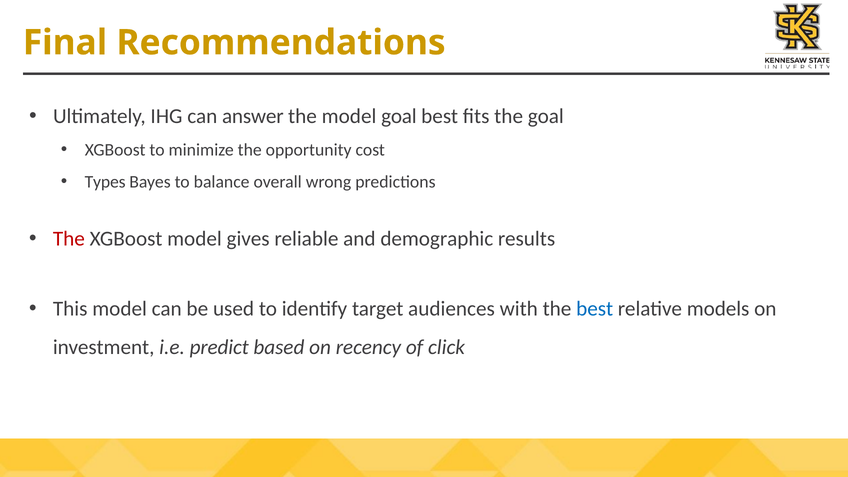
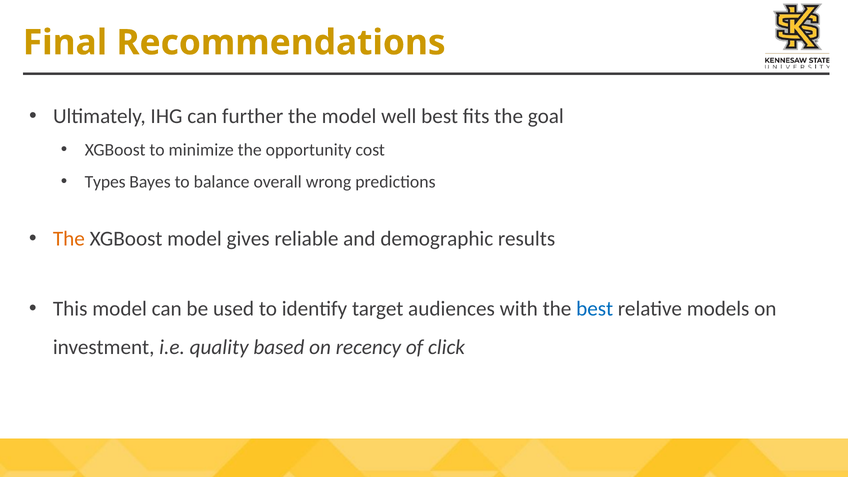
answer: answer -> further
model goal: goal -> well
The at (69, 239) colour: red -> orange
predict: predict -> quality
